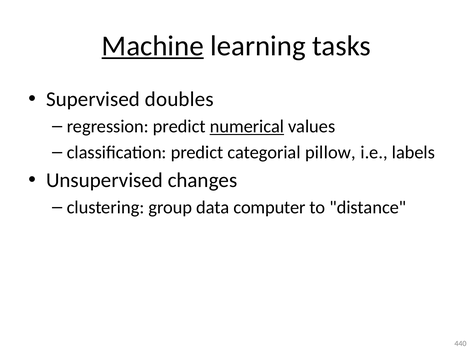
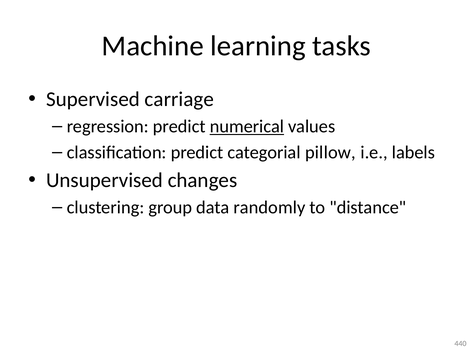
Machine underline: present -> none
doubles: doubles -> carriage
computer: computer -> randomly
